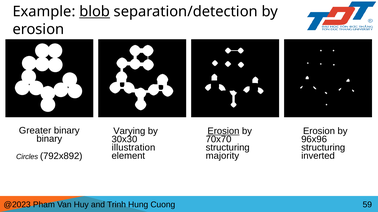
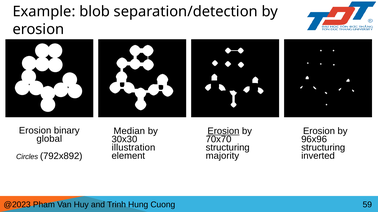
blob underline: present -> none
Greater at (35, 131): Greater -> Erosion
Varying: Varying -> Median
binary at (49, 139): binary -> global
